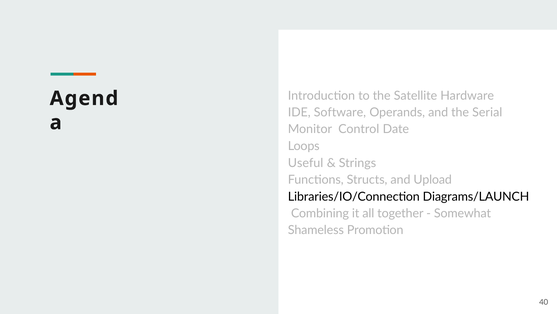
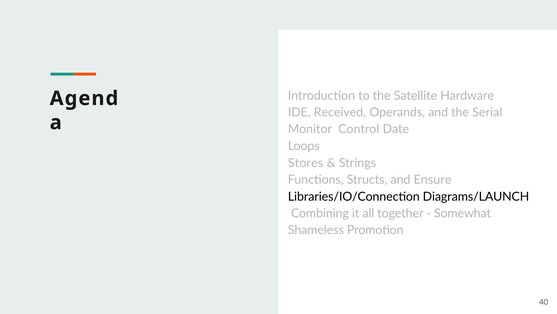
Software: Software -> Received
Useful: Useful -> Stores
Upload: Upload -> Ensure
